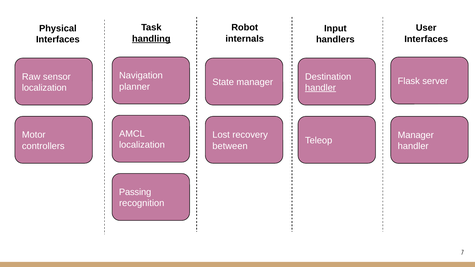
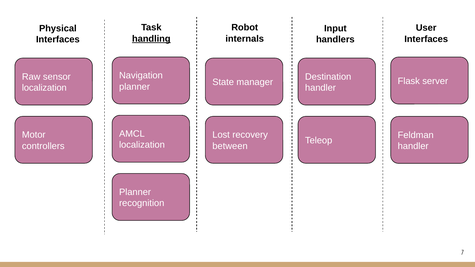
handler at (320, 88) underline: present -> none
Manager at (416, 135): Manager -> Feldman
Passing at (135, 192): Passing -> Planner
